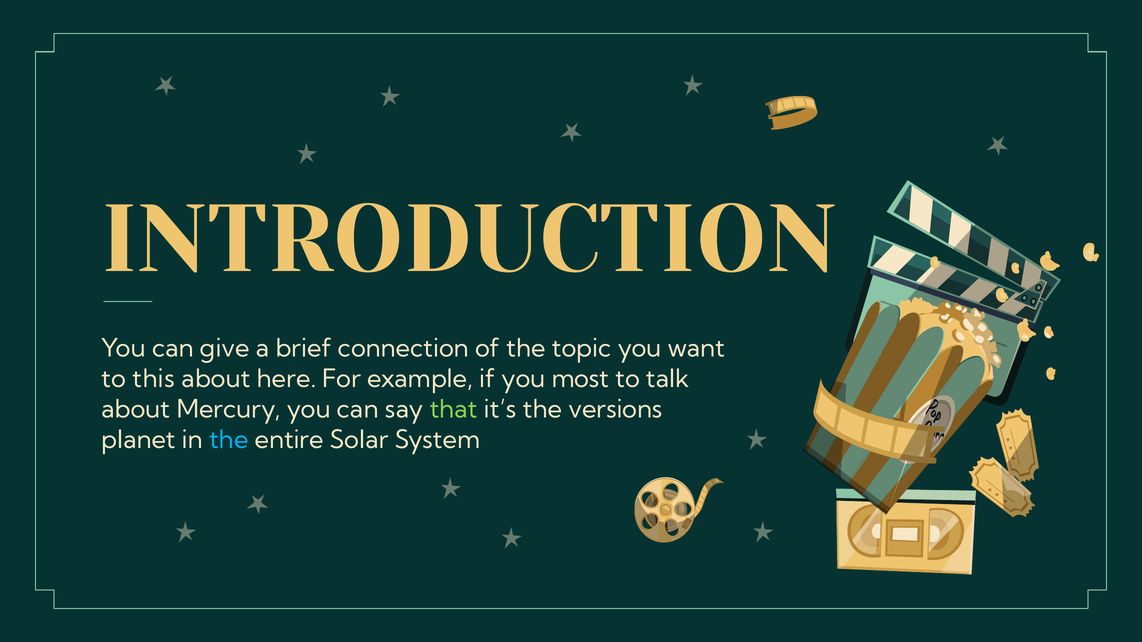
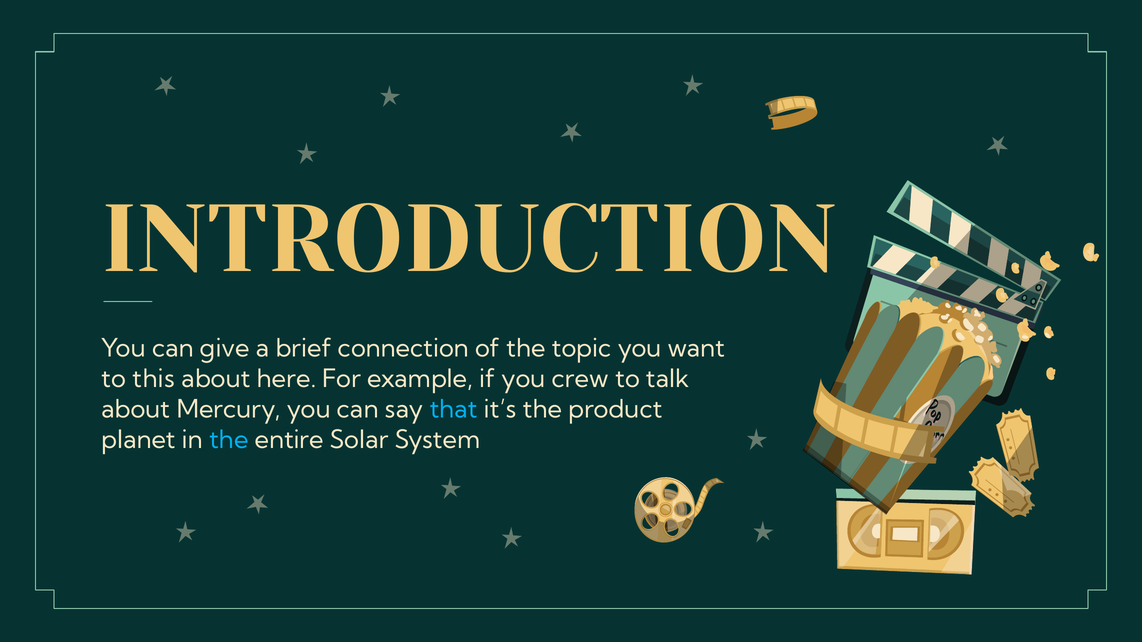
most: most -> crew
that colour: light green -> light blue
versions: versions -> product
